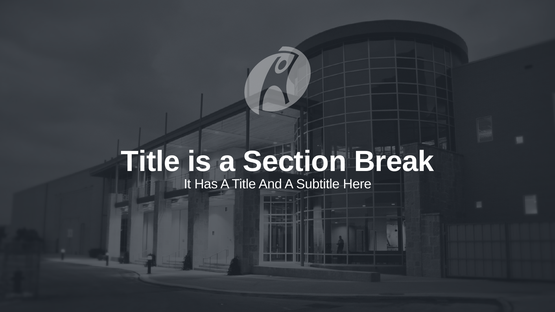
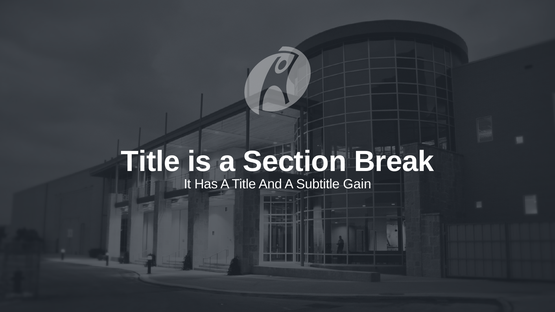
Here: Here -> Gain
